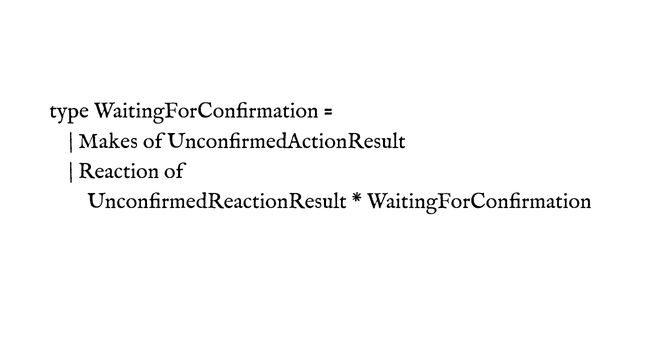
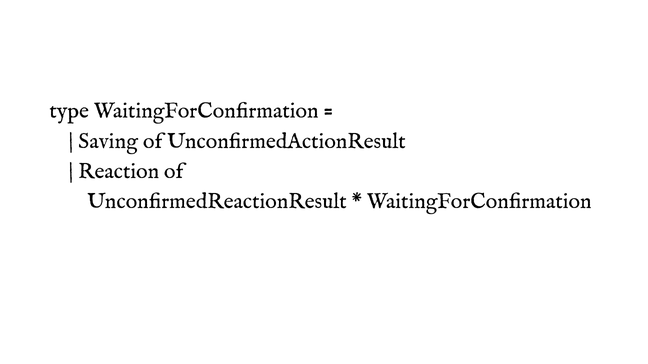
Makes: Makes -> Saving
